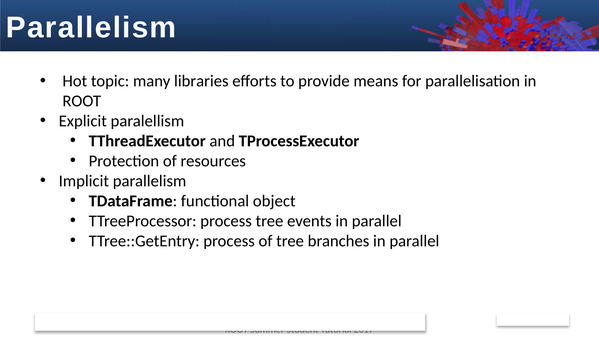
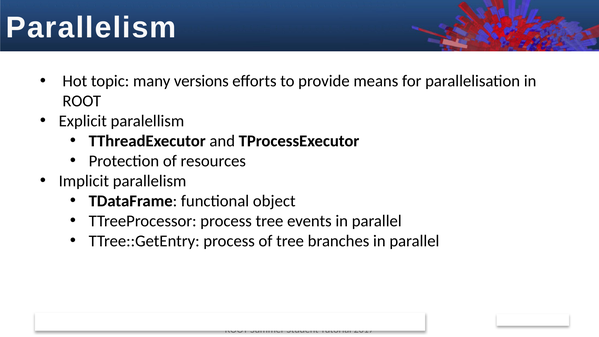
libraries: libraries -> versions
